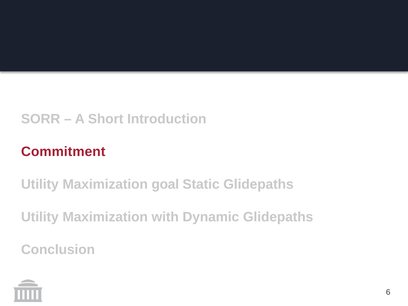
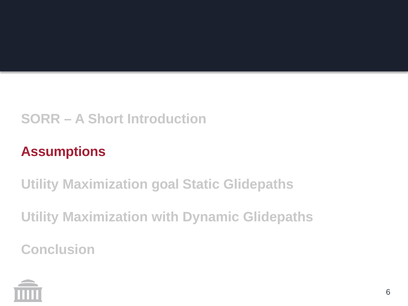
Commitment: Commitment -> Assumptions
